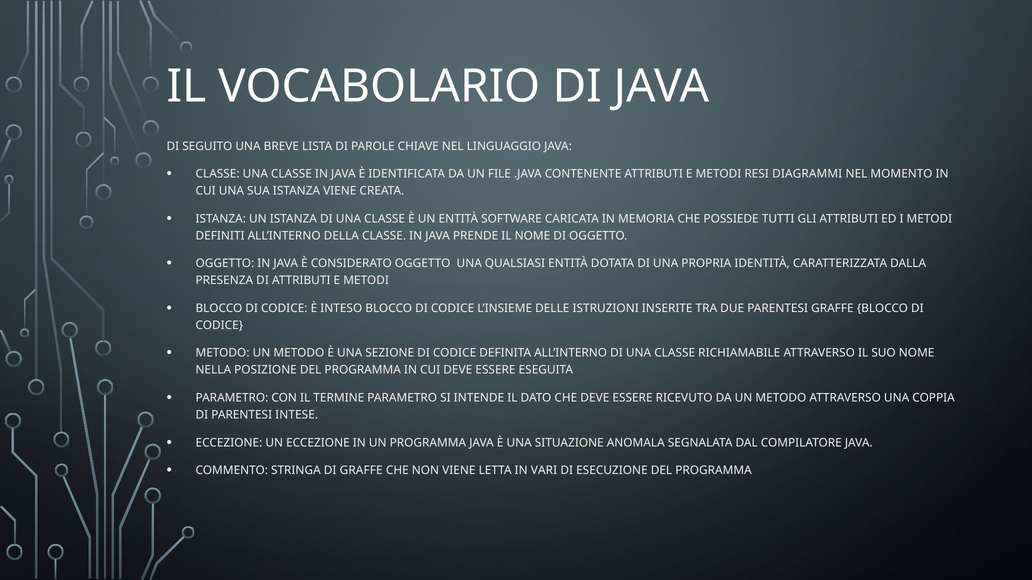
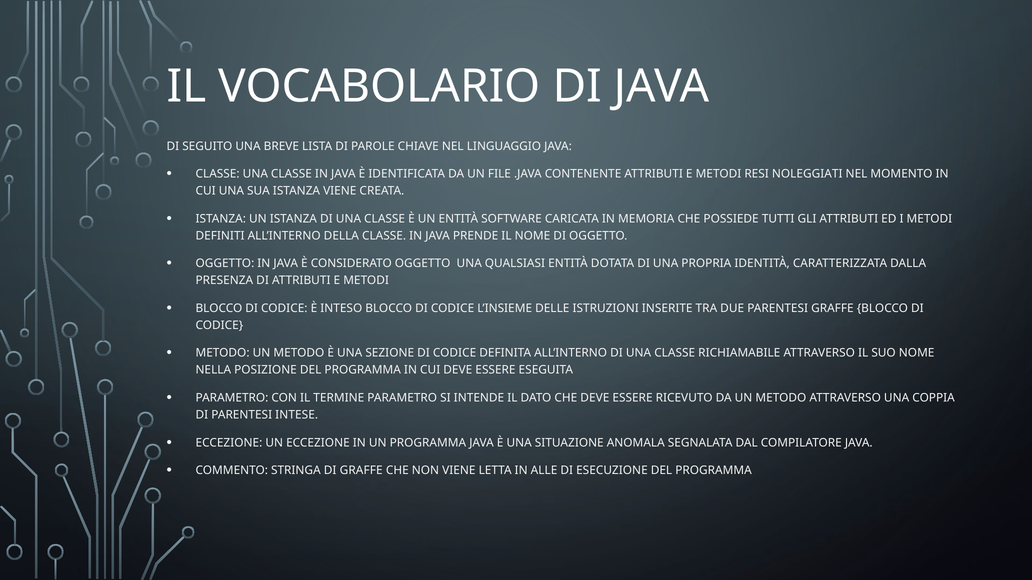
DIAGRAMMI: DIAGRAMMI -> NOLEGGIATI
VARI: VARI -> ALLE
